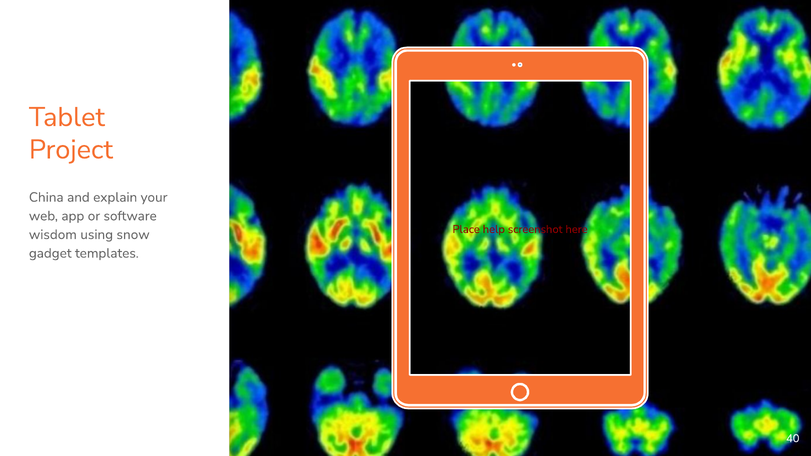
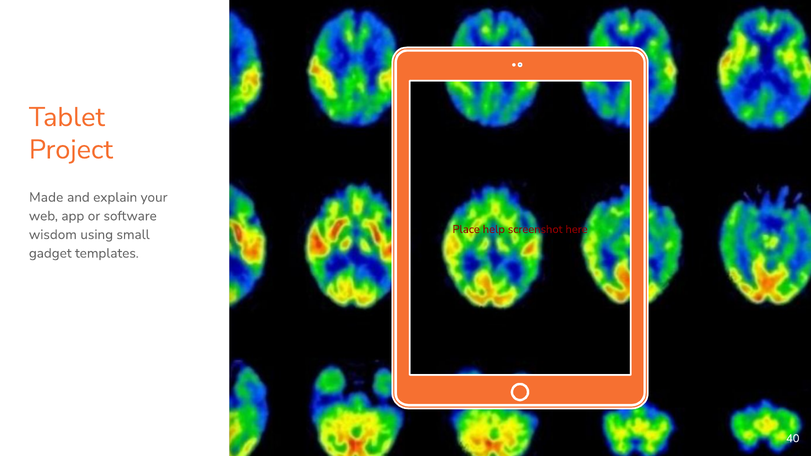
China: China -> Made
snow: snow -> small
